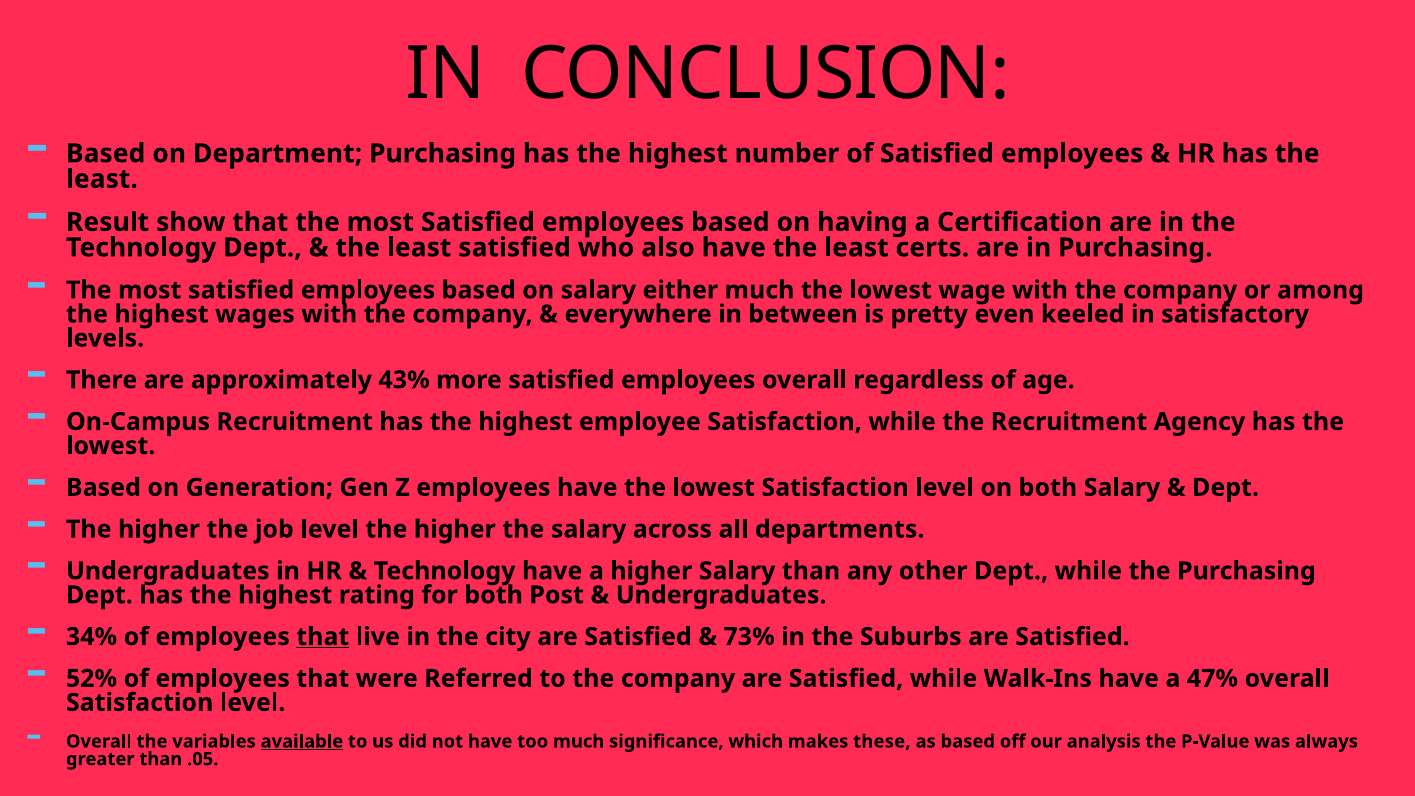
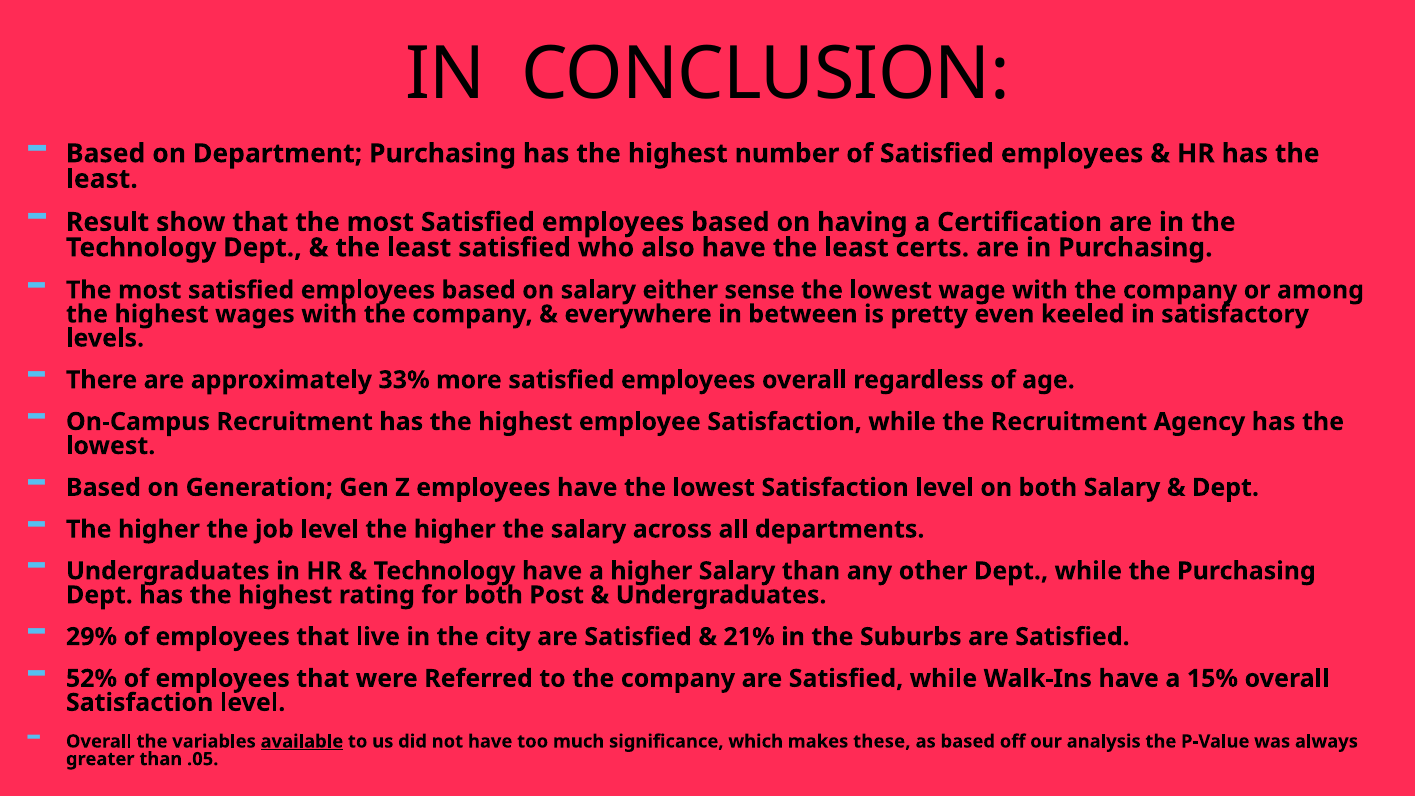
either much: much -> sense
43%: 43% -> 33%
34%: 34% -> 29%
that at (323, 637) underline: present -> none
73%: 73% -> 21%
47%: 47% -> 15%
